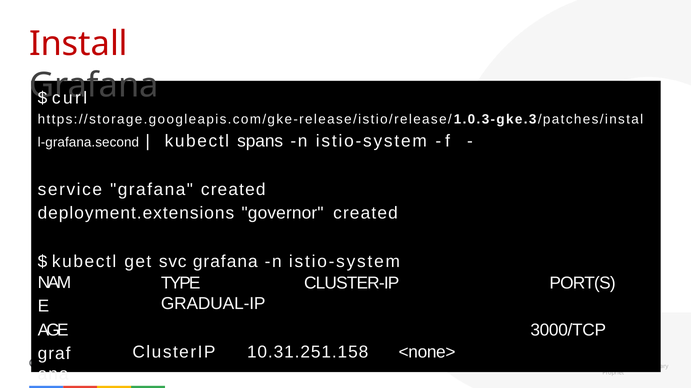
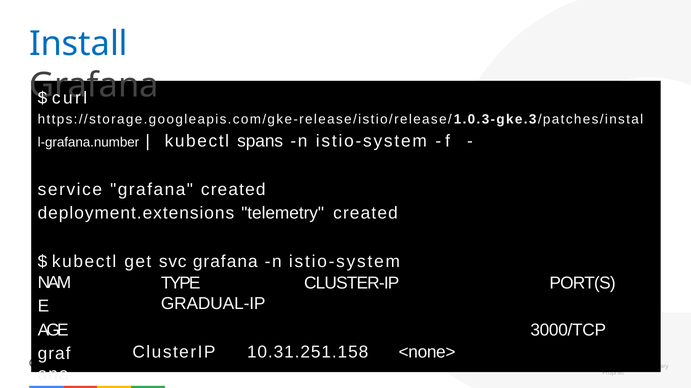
Install colour: red -> blue
l-grafana.second: l-grafana.second -> l-grafana.number
governor: governor -> telemetry
